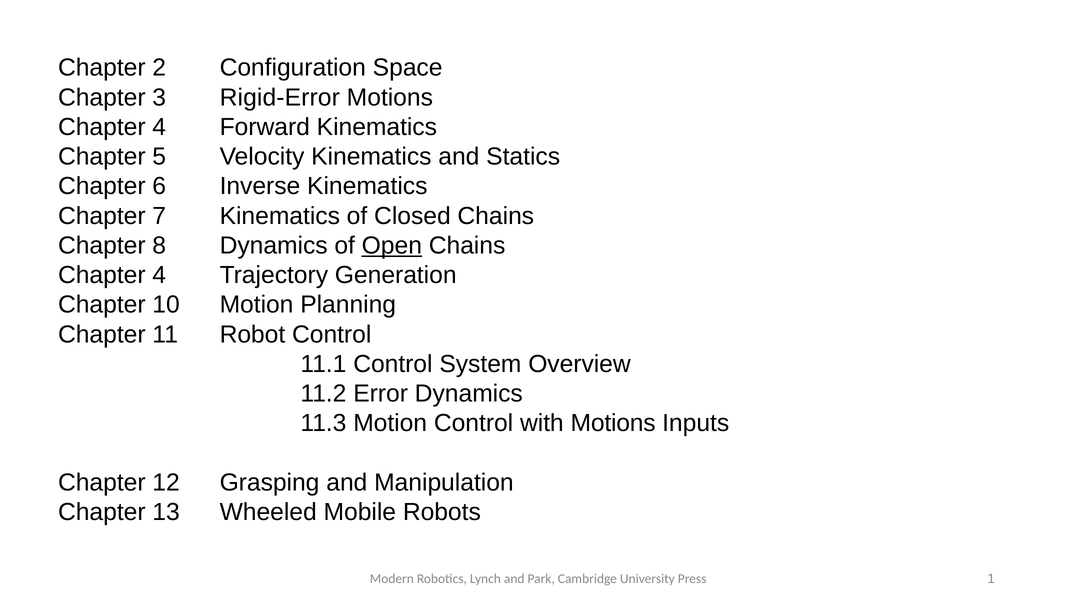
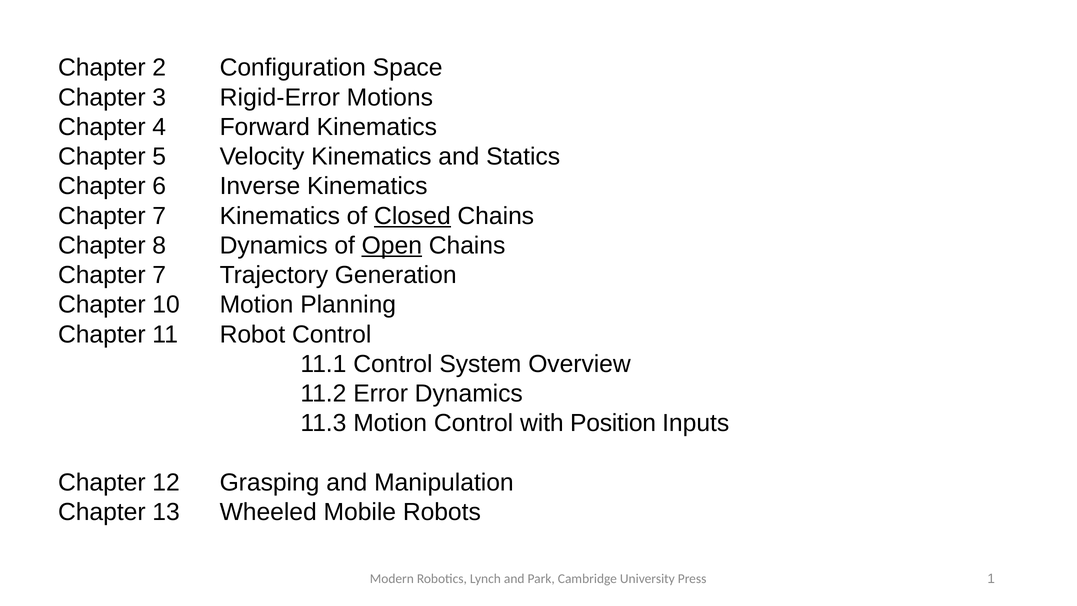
Closed underline: none -> present
4 at (159, 275): 4 -> 7
with Motions: Motions -> Position
